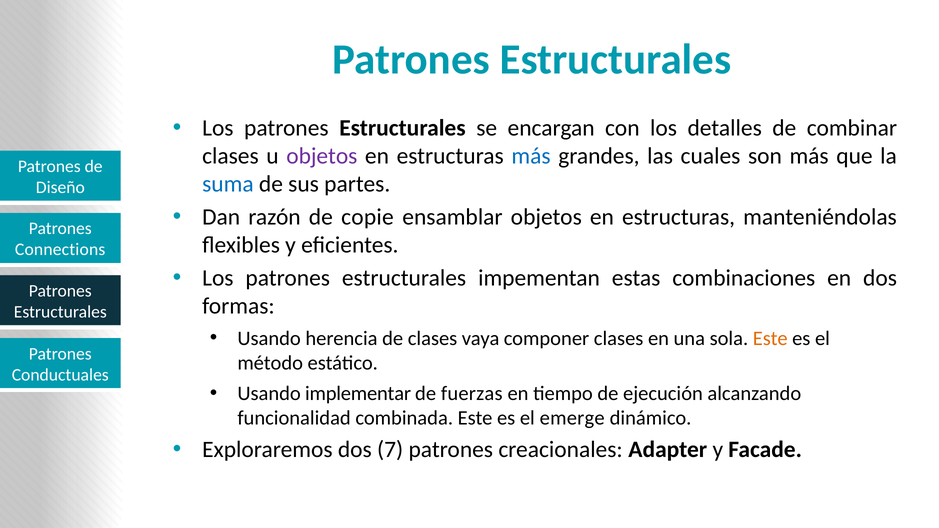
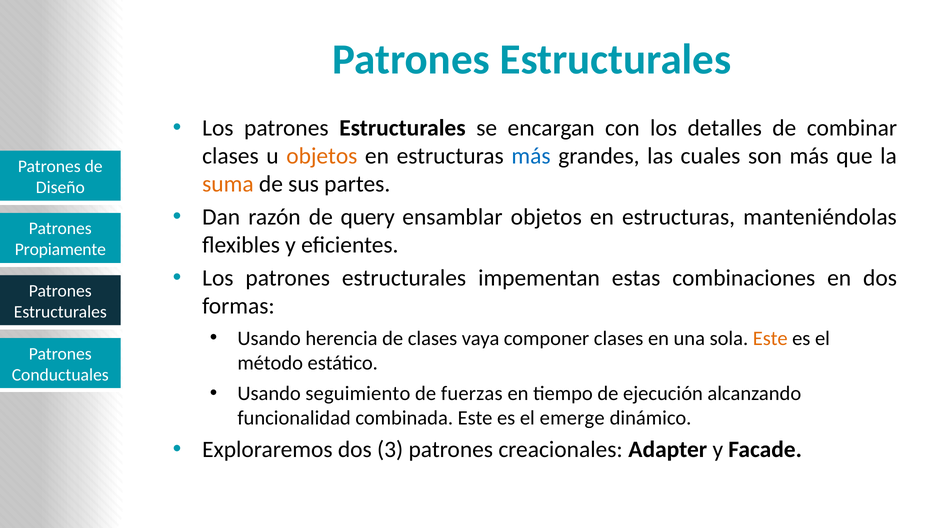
objetos at (322, 156) colour: purple -> orange
suma colour: blue -> orange
copie: copie -> query
Connections: Connections -> Propiamente
implementar: implementar -> seguimiento
7: 7 -> 3
